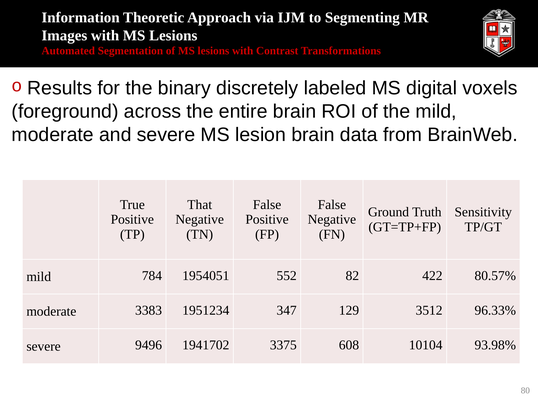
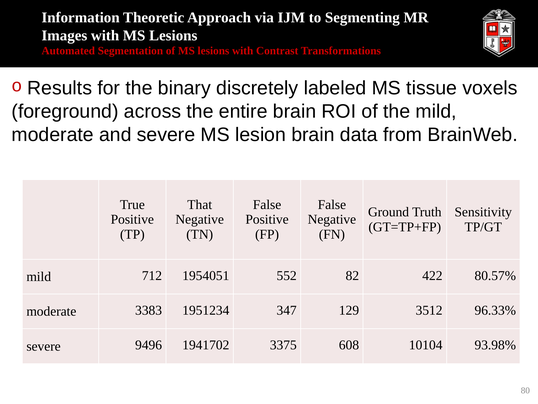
digital: digital -> tissue
784: 784 -> 712
